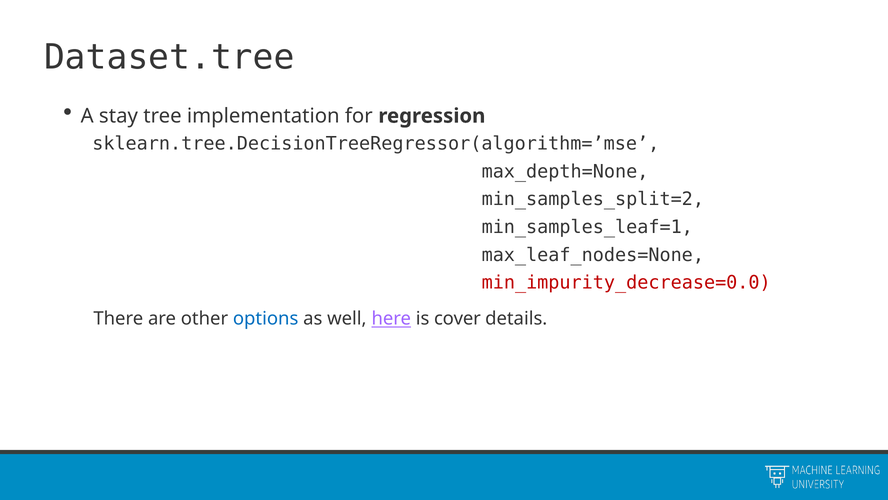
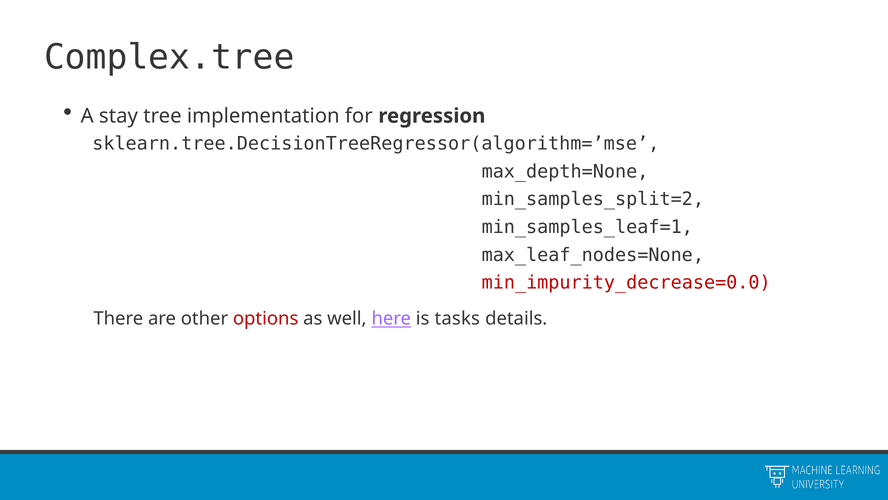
Dataset.tree: Dataset.tree -> Complex.tree
options colour: blue -> red
cover: cover -> tasks
